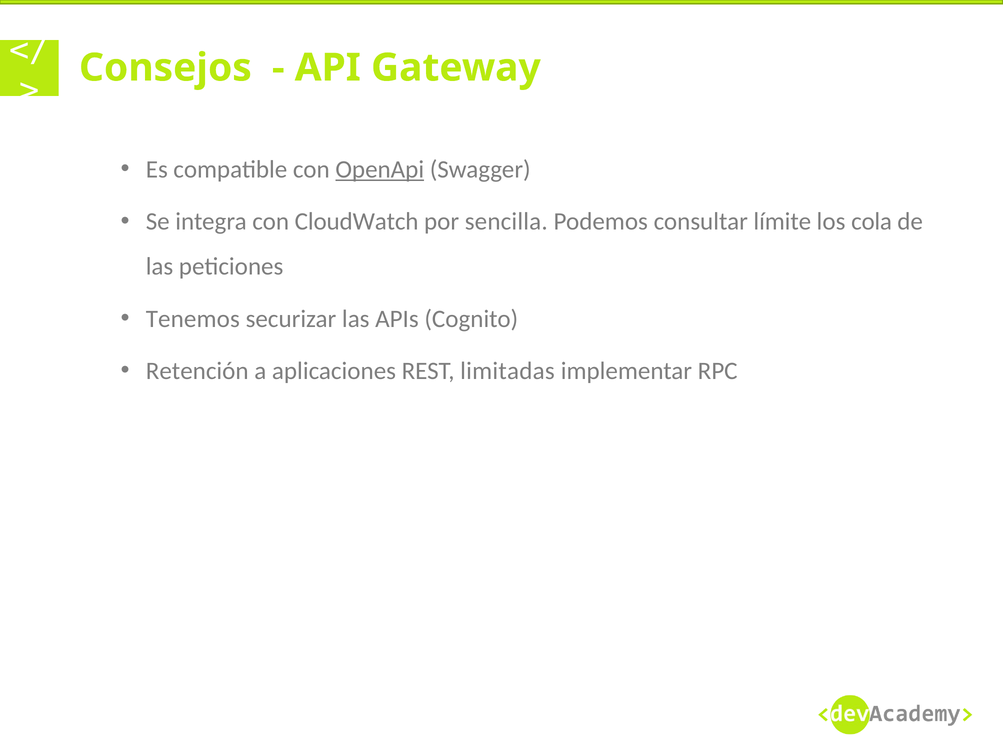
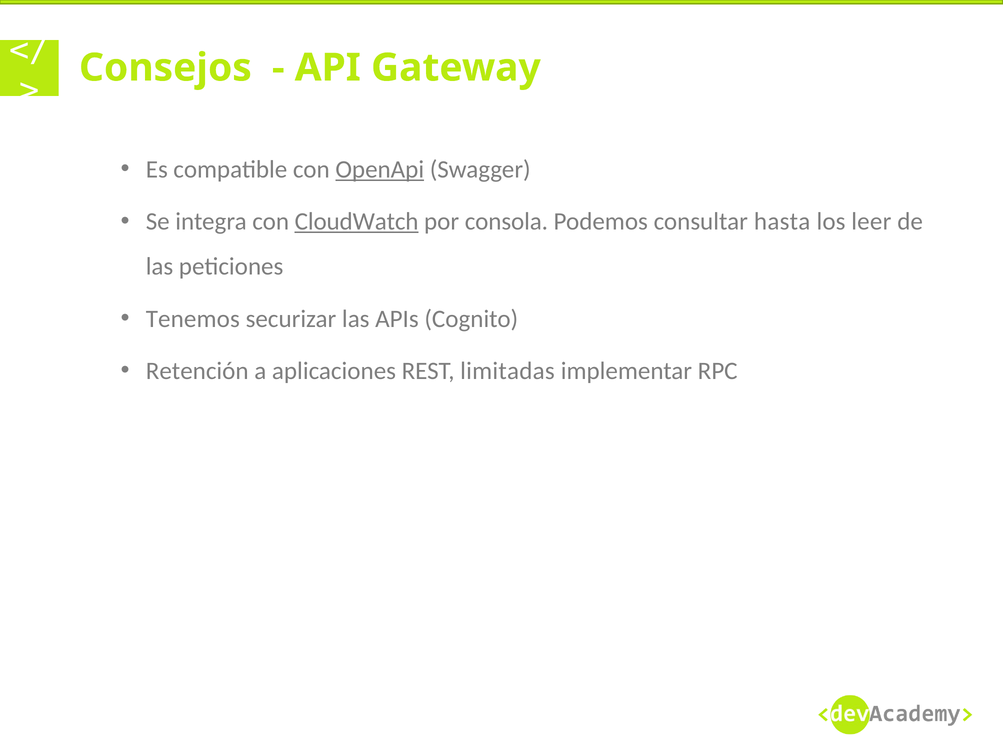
CloudWatch underline: none -> present
sencilla: sencilla -> consola
límite: límite -> hasta
cola: cola -> leer
